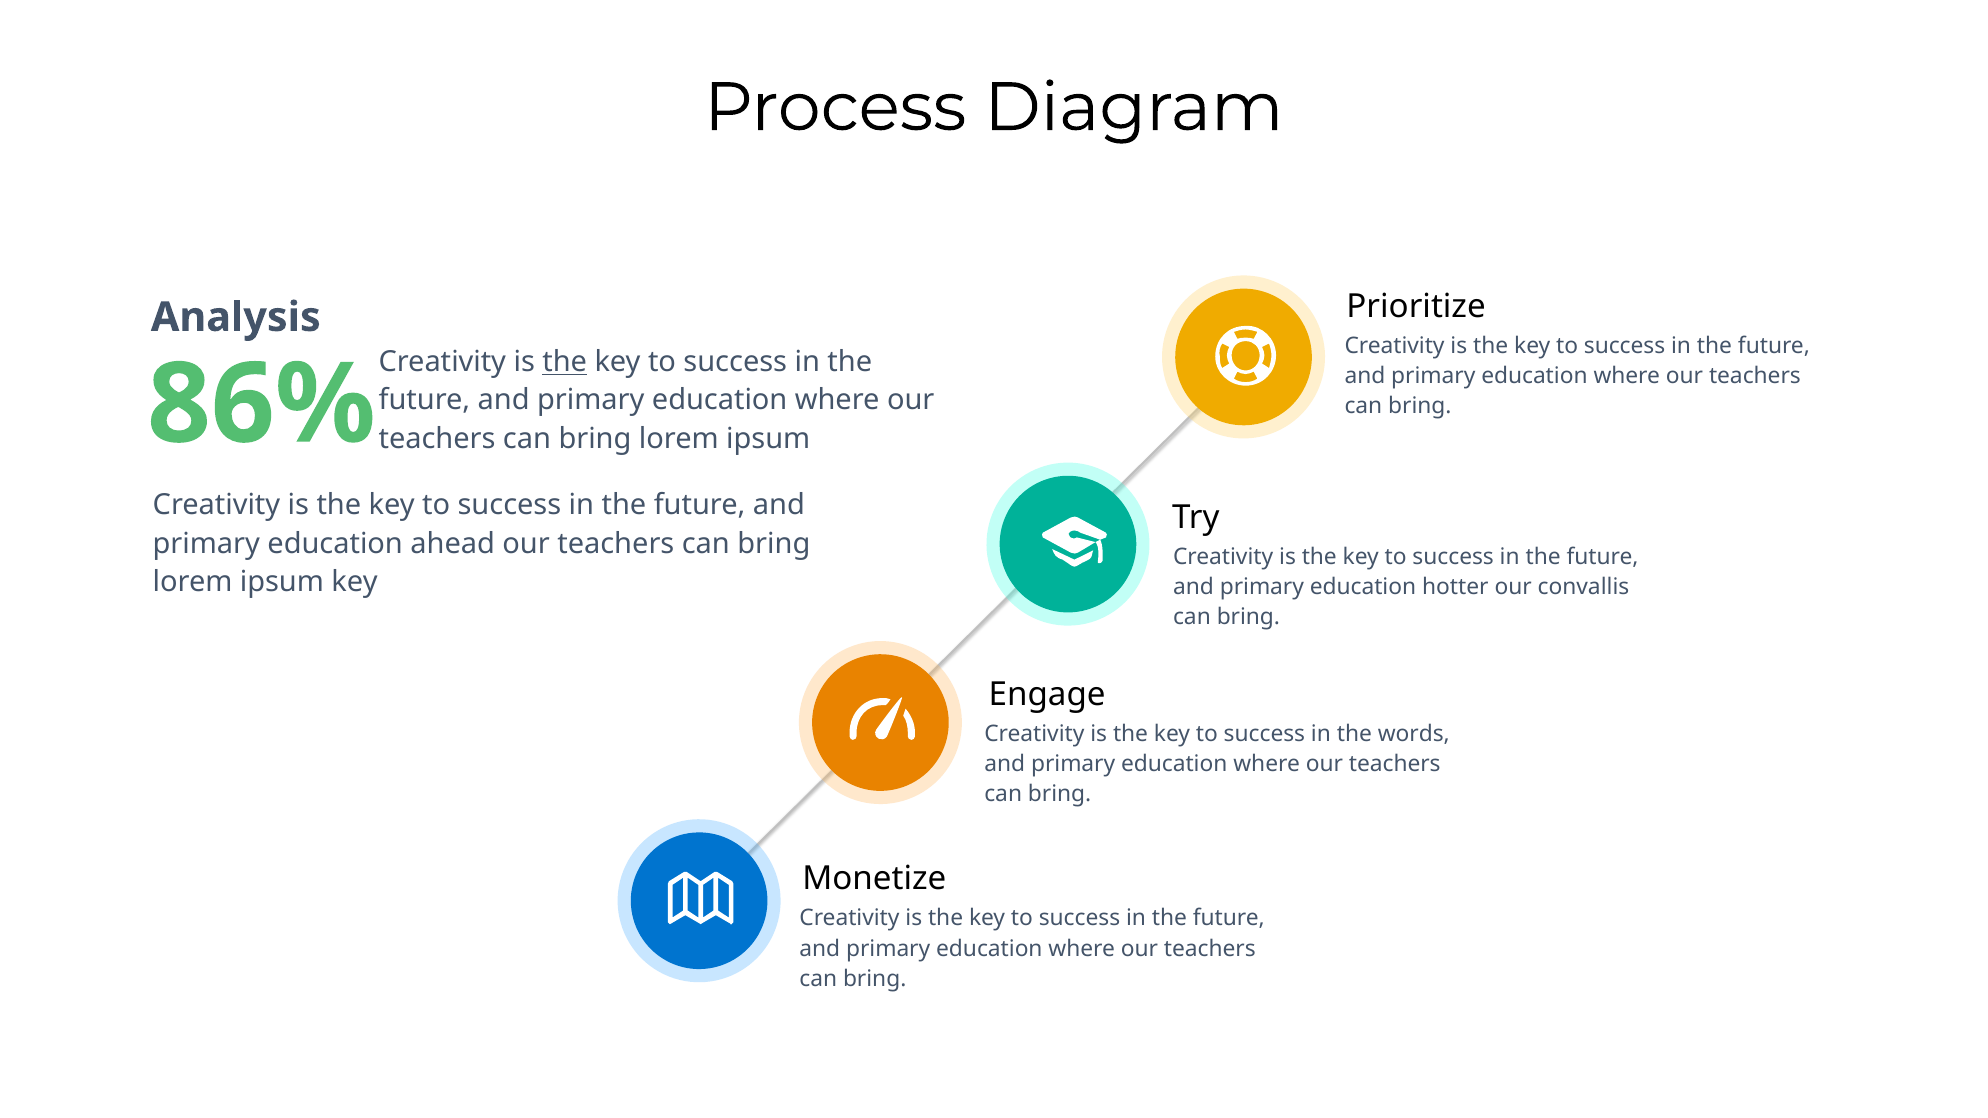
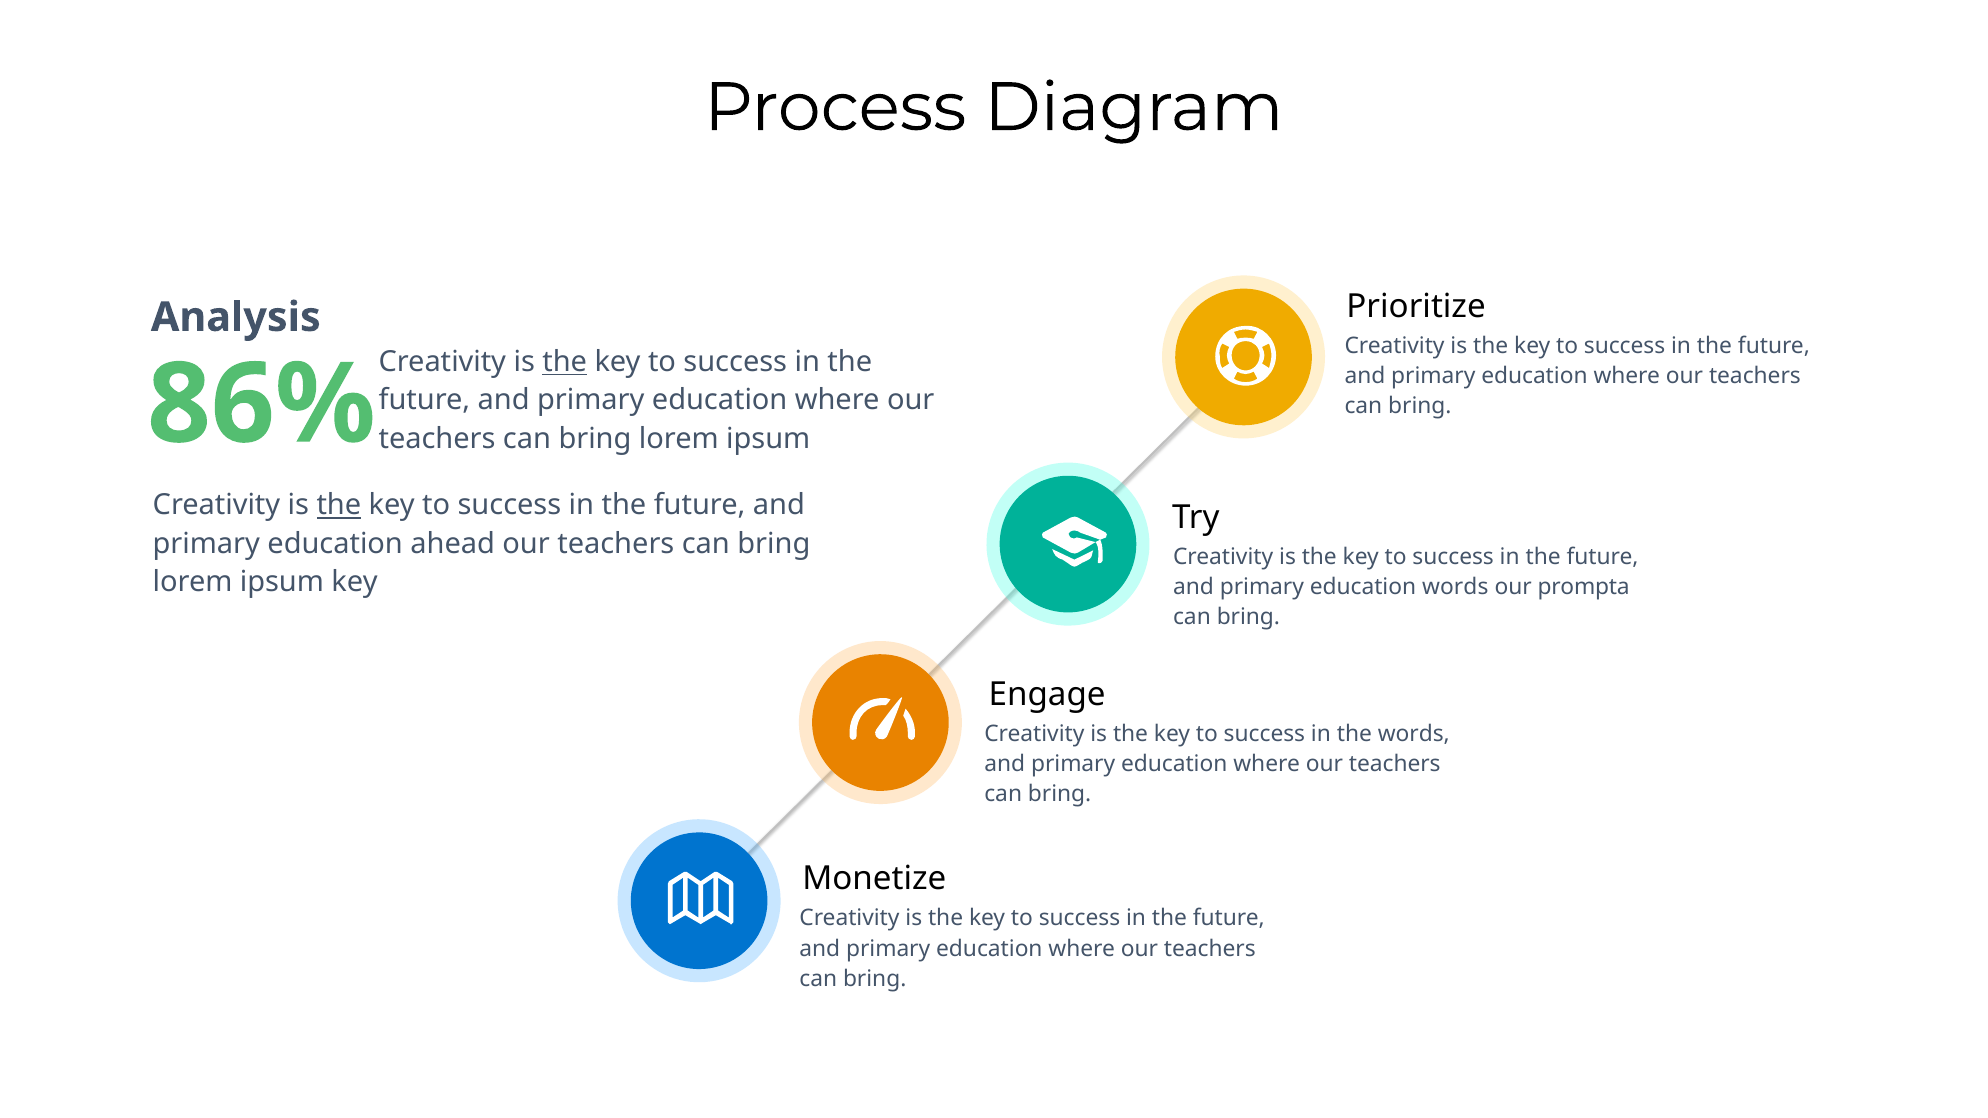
the at (339, 505) underline: none -> present
education hotter: hotter -> words
convallis: convallis -> prompta
